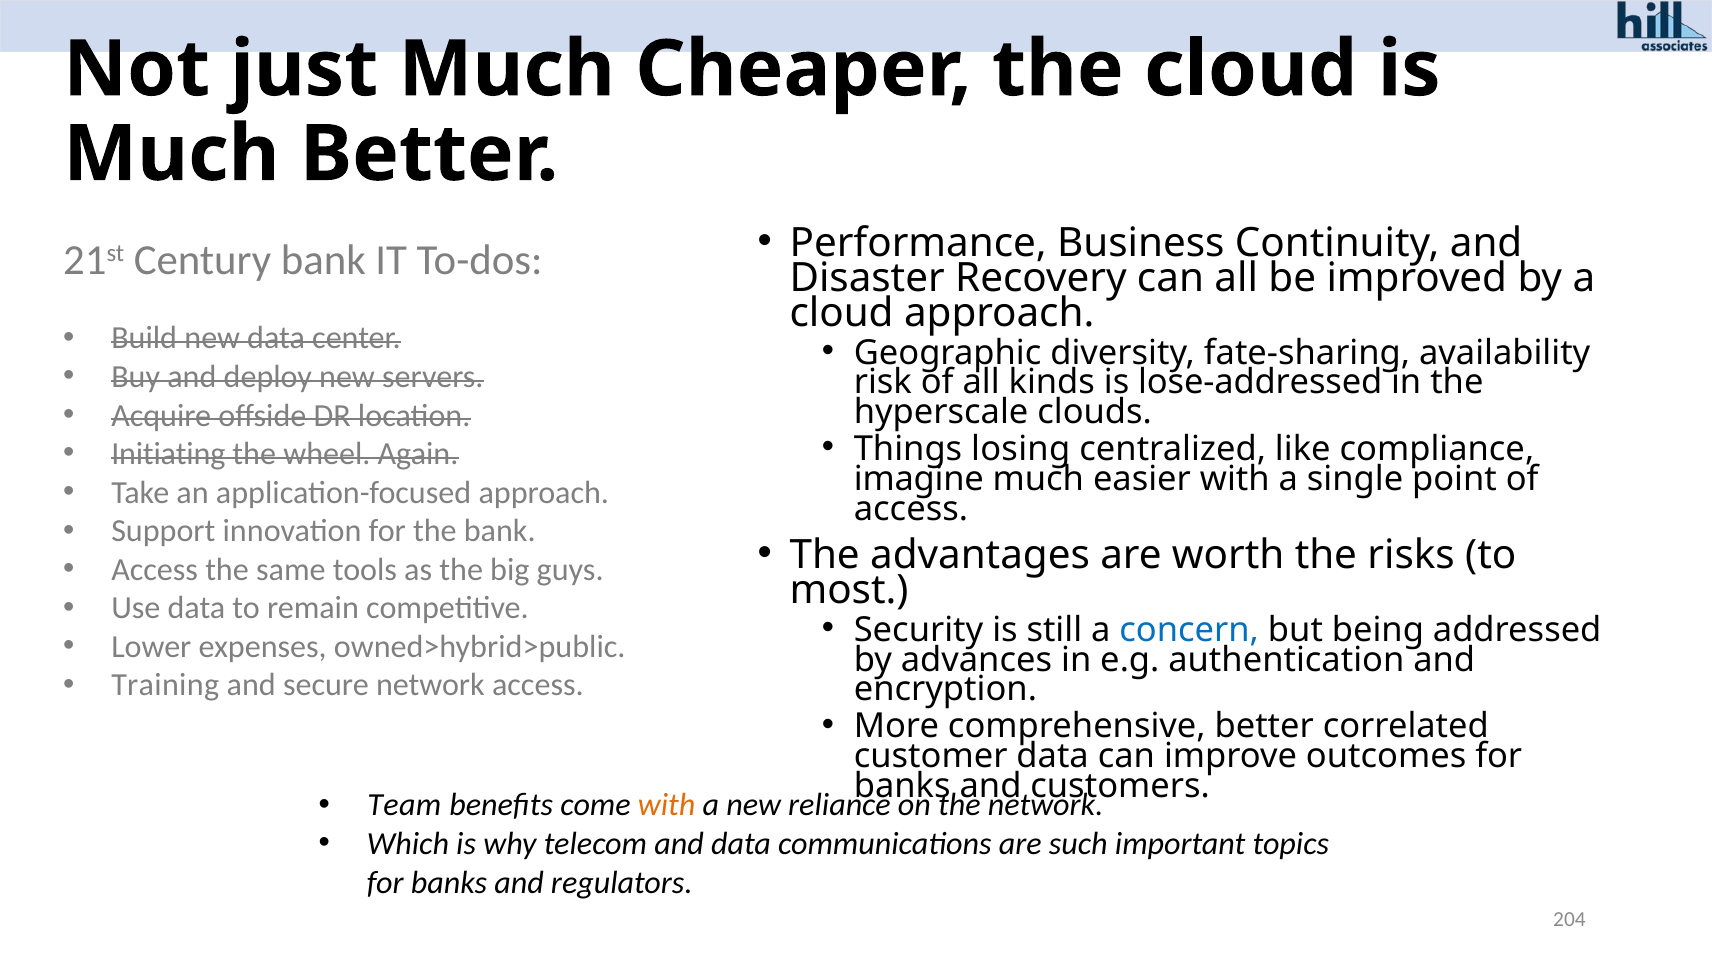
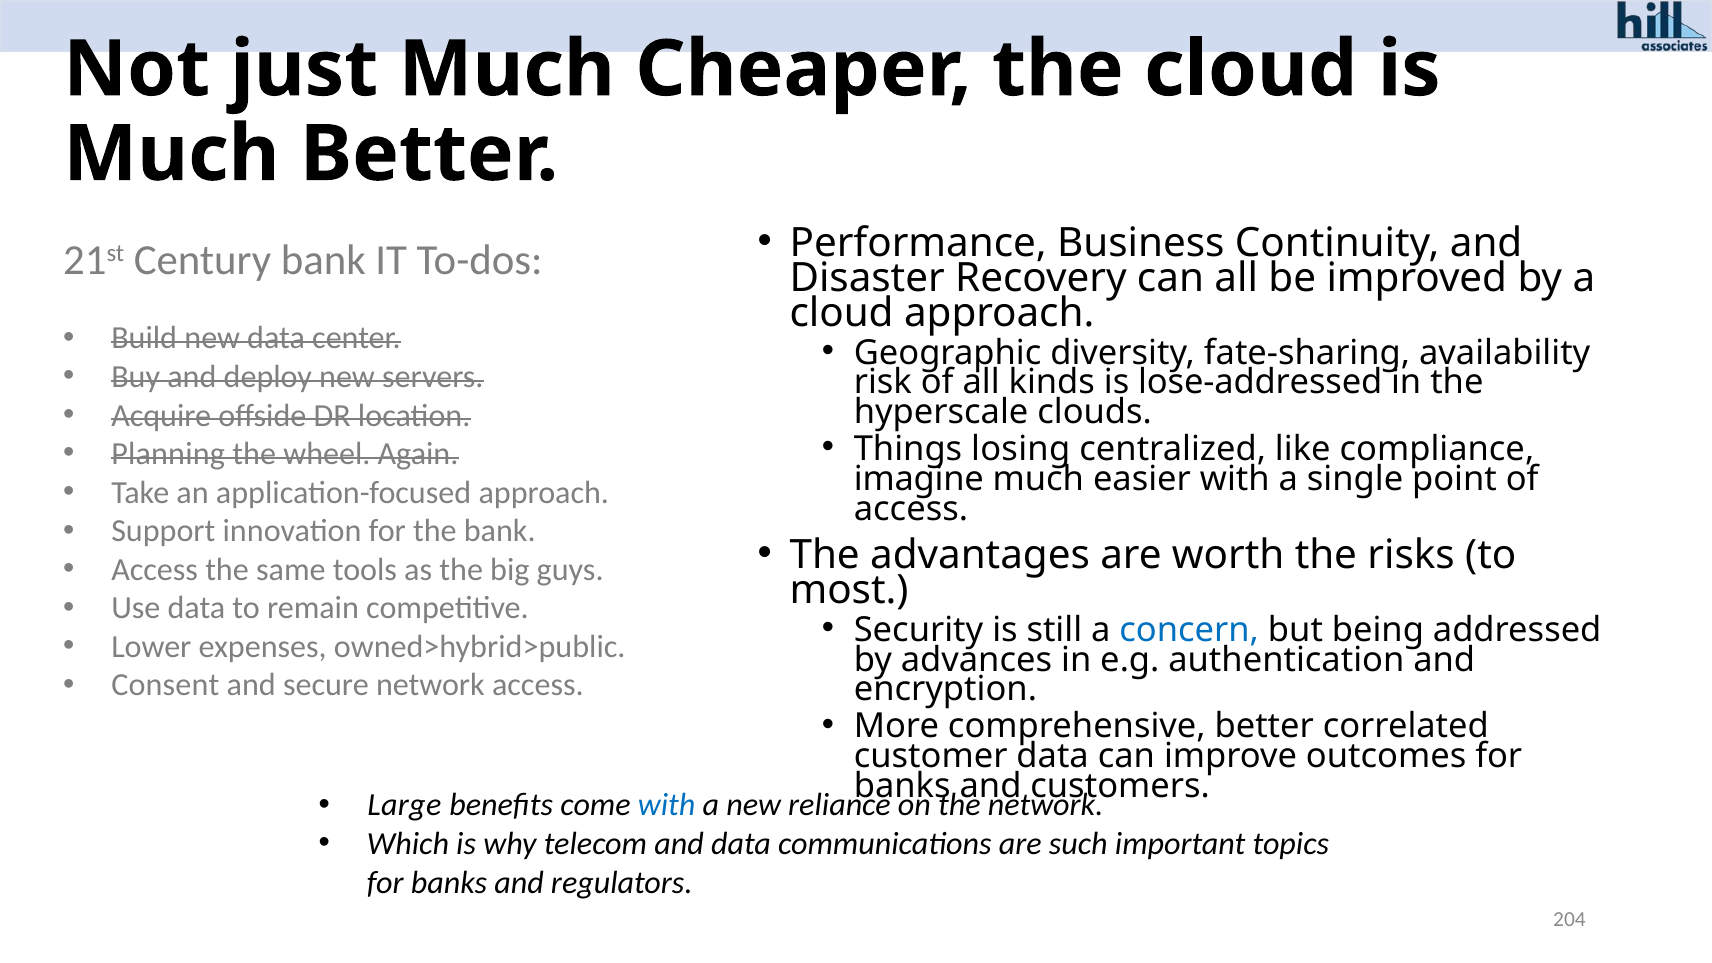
Initiating: Initiating -> Planning
Training: Training -> Consent
Team: Team -> Large
with at (667, 805) colour: orange -> blue
